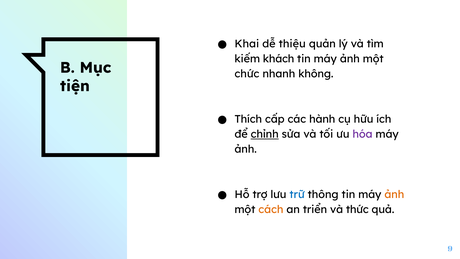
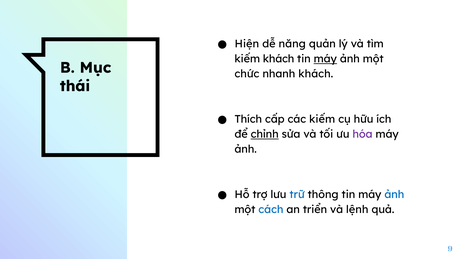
Khai: Khai -> Hiện
thiệu: thiệu -> năng
máy at (325, 59) underline: none -> present
nhanh không: không -> khách
tiện: tiện -> thái
các hành: hành -> kiếm
ảnh at (394, 195) colour: orange -> blue
cách colour: orange -> blue
thức: thức -> lệnh
